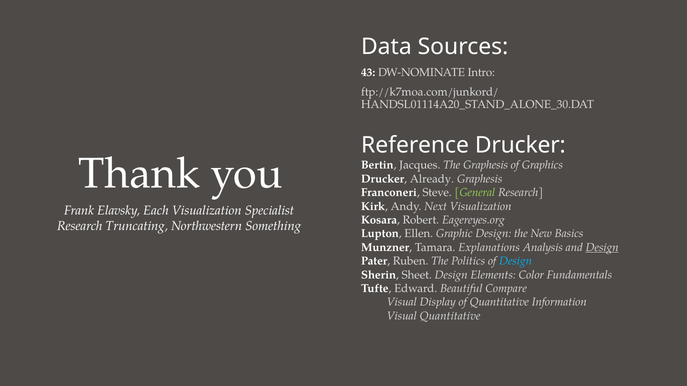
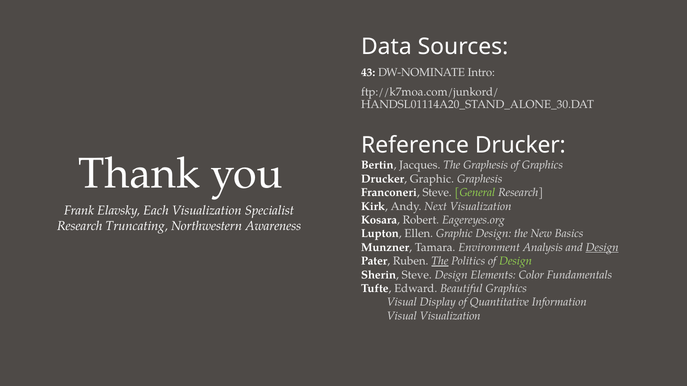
Drucker Already: Already -> Graphic
Something: Something -> Awareness
Explanations: Explanations -> Environment
The at (440, 261) underline: none -> present
Design at (516, 261) colour: light blue -> light green
Sherin Sheet: Sheet -> Steve
Beautiful Compare: Compare -> Graphics
Visual Quantitative: Quantitative -> Visualization
